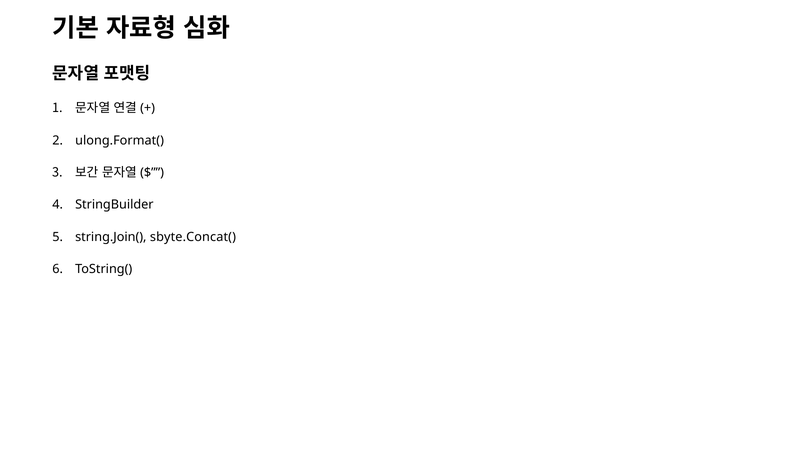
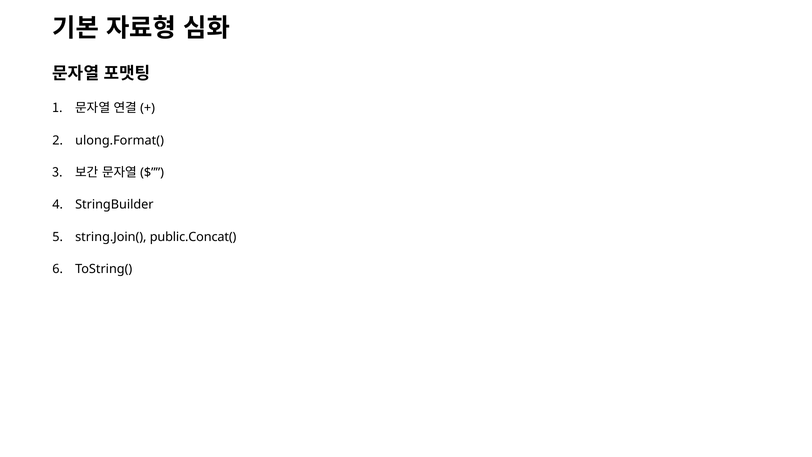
sbyte.Concat(: sbyte.Concat( -> public.Concat(
